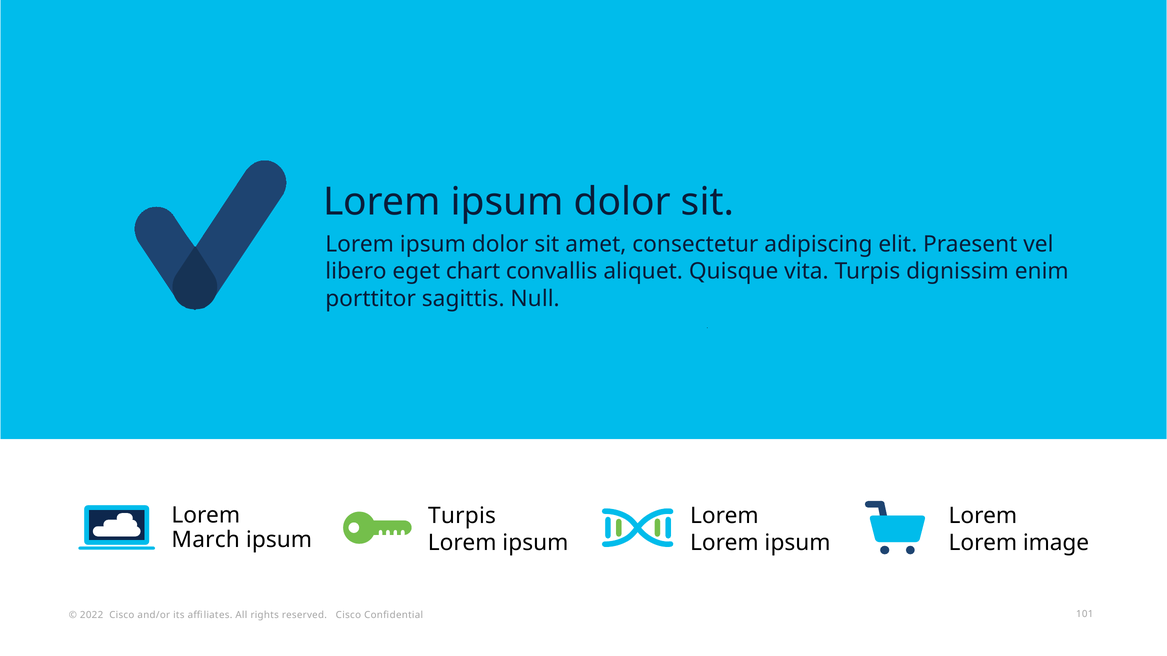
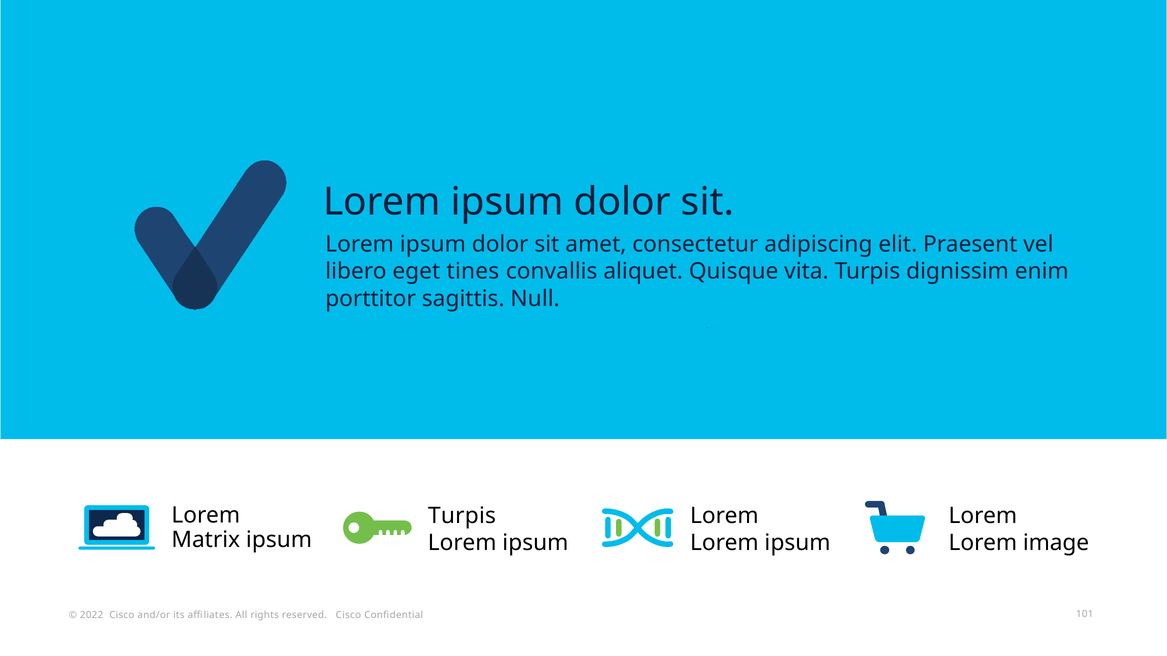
chart: chart -> tines
March: March -> Matrix
